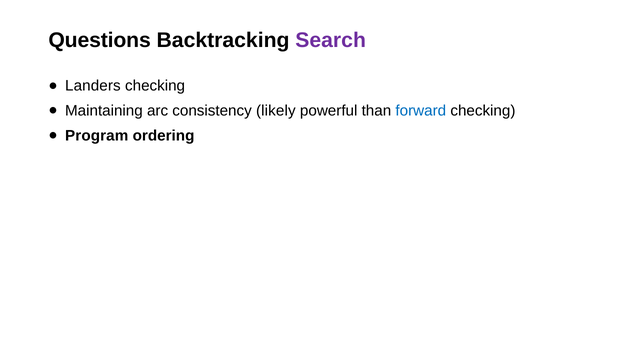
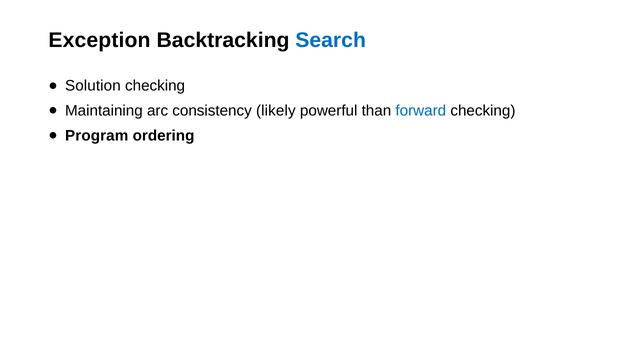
Questions: Questions -> Exception
Search colour: purple -> blue
Landers: Landers -> Solution
